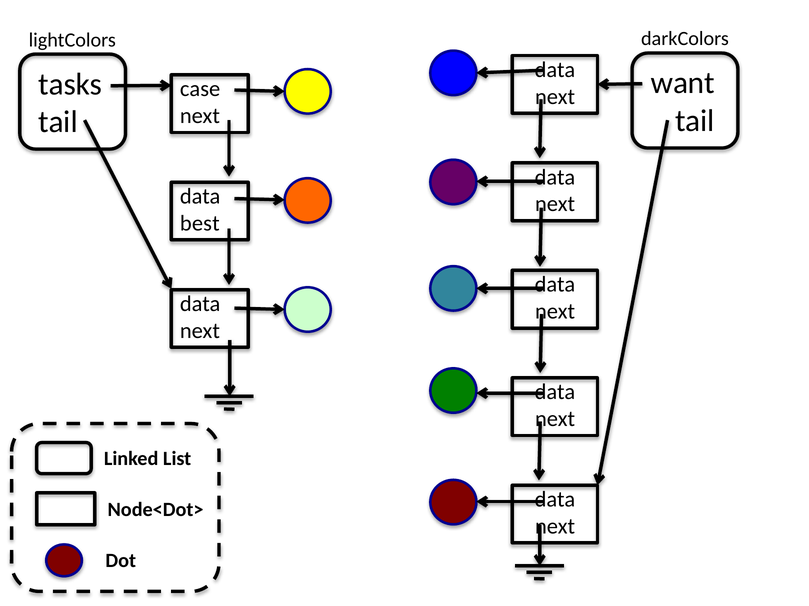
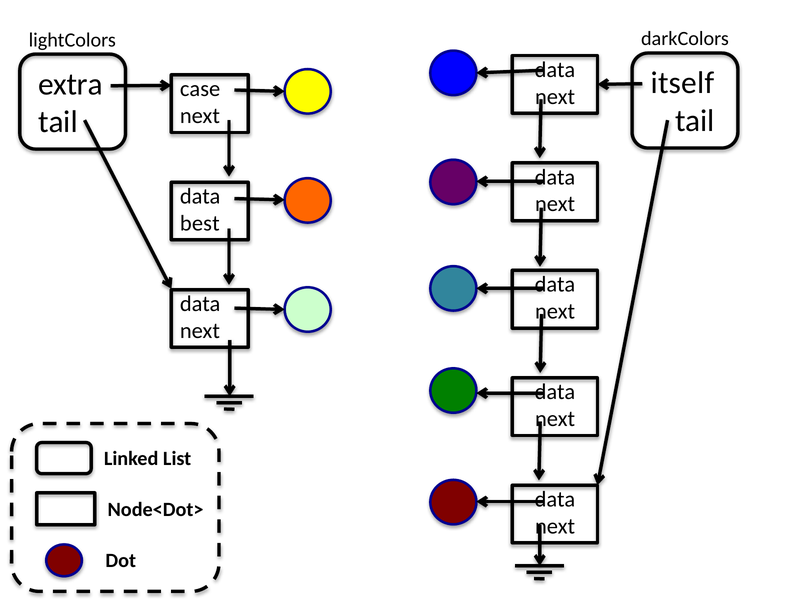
want: want -> itself
tasks: tasks -> extra
